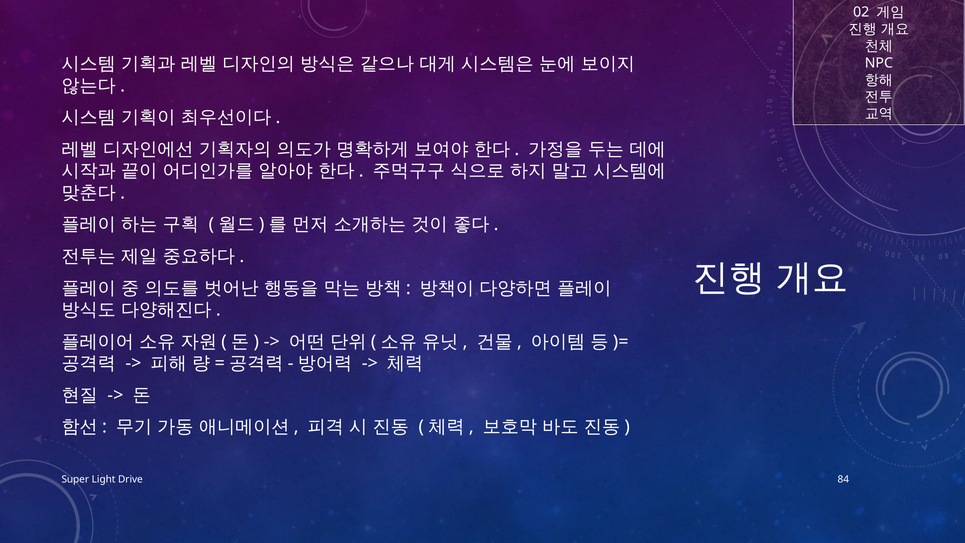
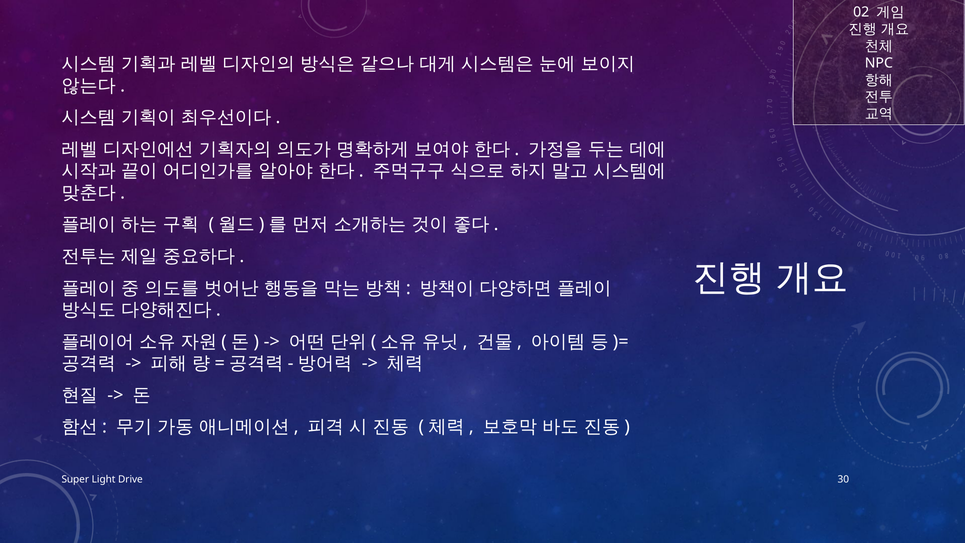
84: 84 -> 30
